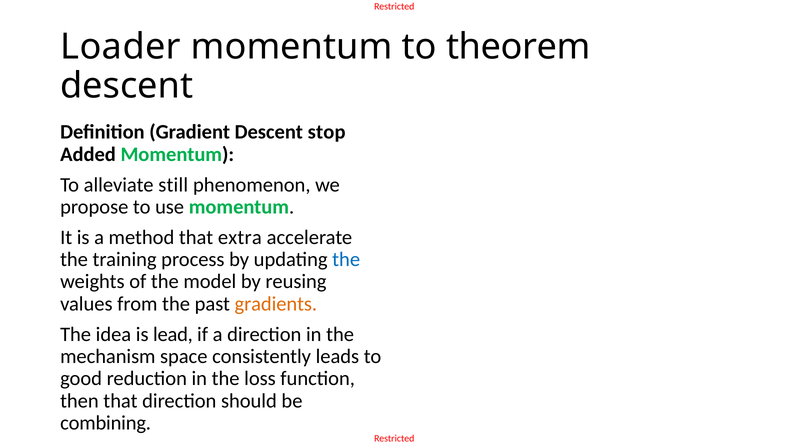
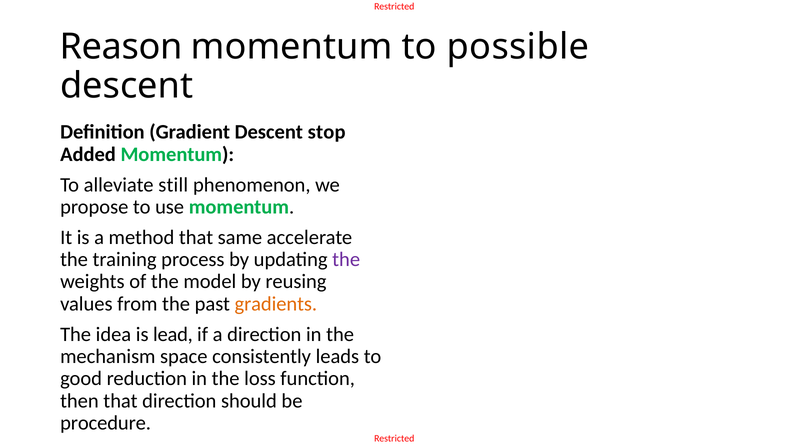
Loader: Loader -> Reason
theorem: theorem -> possible
extra: extra -> same
the at (346, 259) colour: blue -> purple
combining: combining -> procedure
